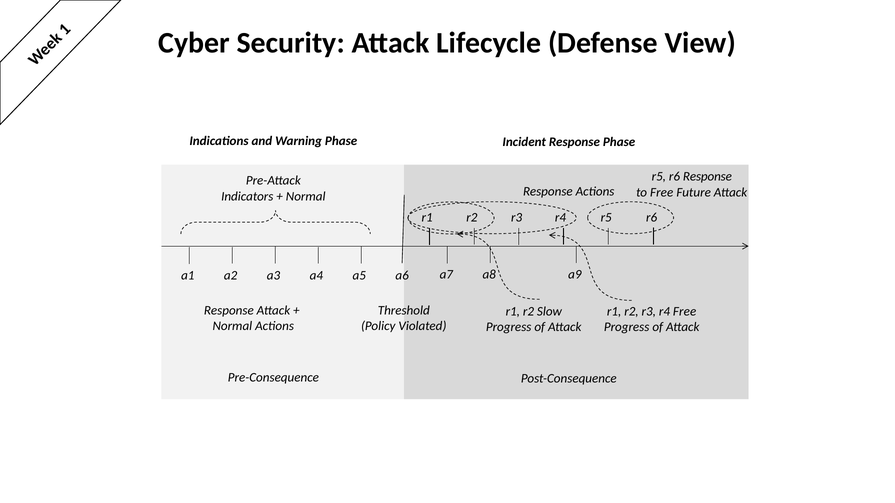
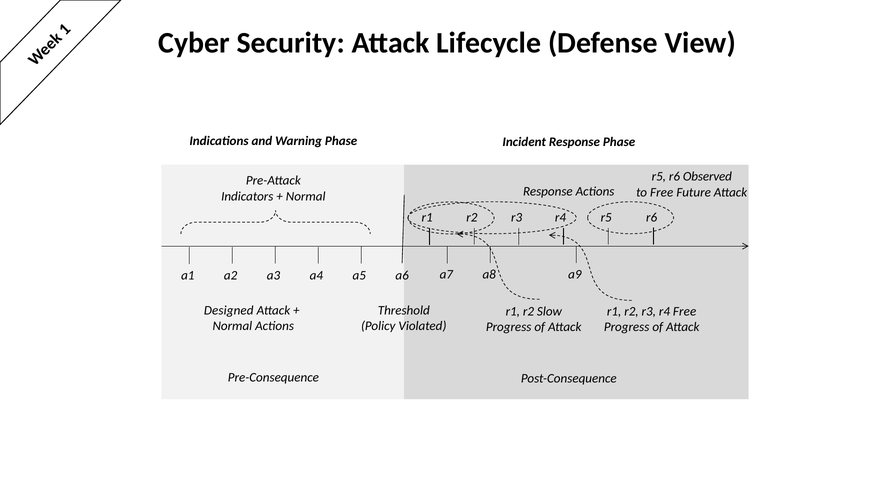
r6 Response: Response -> Observed
Response at (229, 311): Response -> Designed
